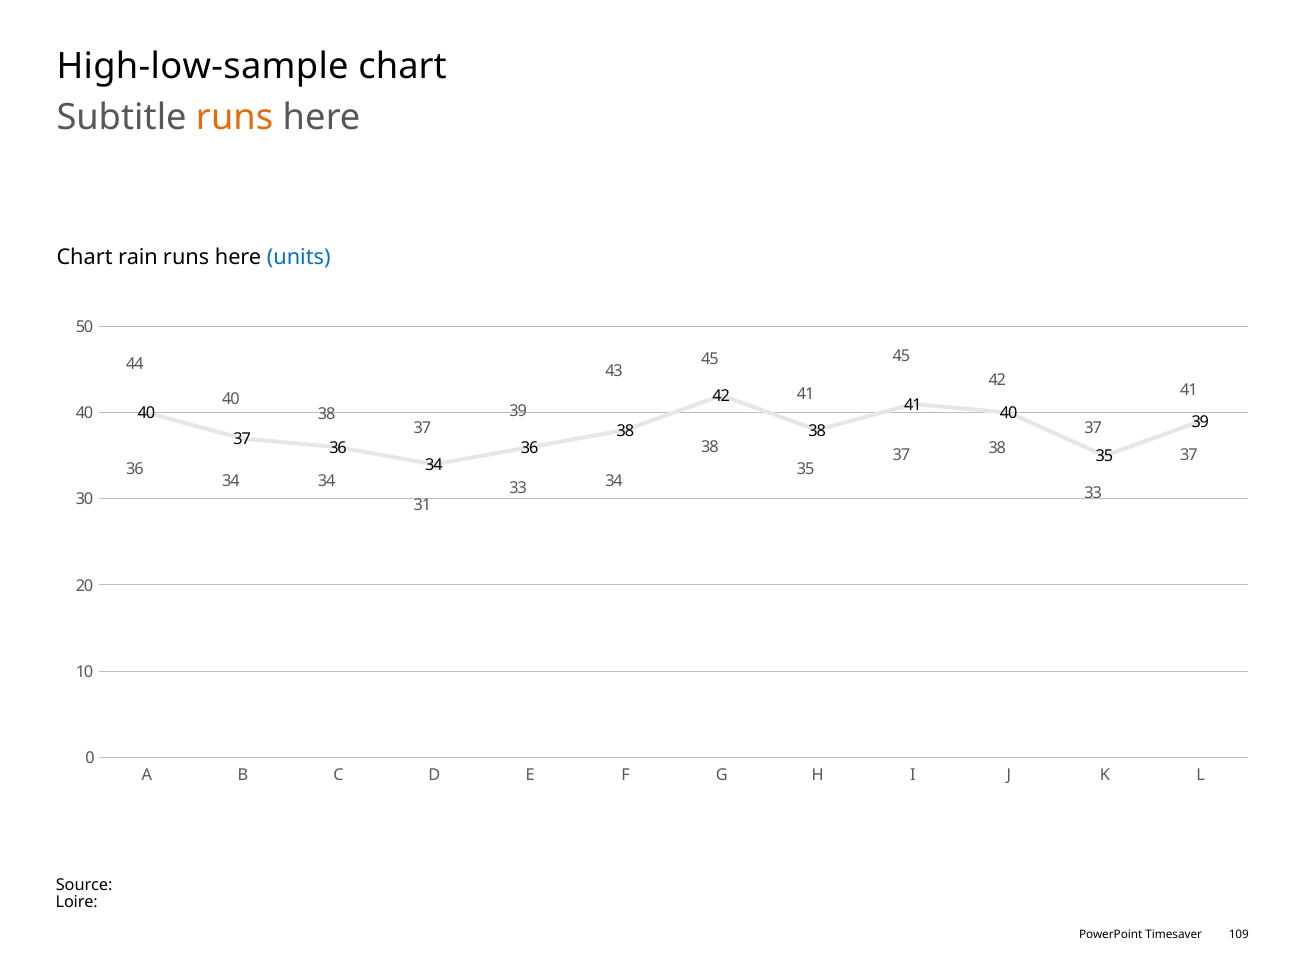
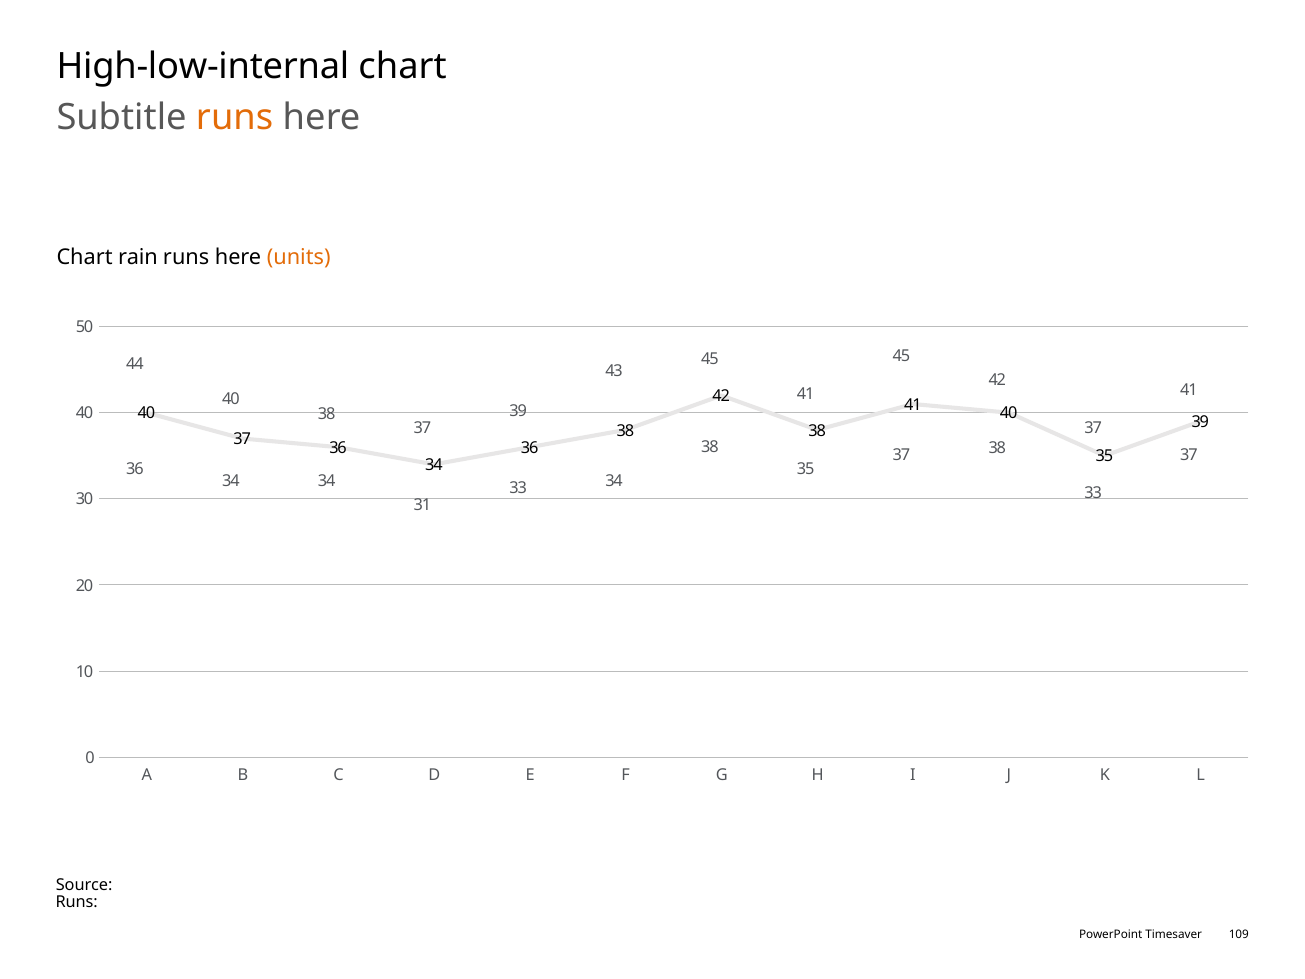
High-low-sample: High-low-sample -> High-low-internal
units colour: blue -> orange
Loire at (77, 902): Loire -> Runs
